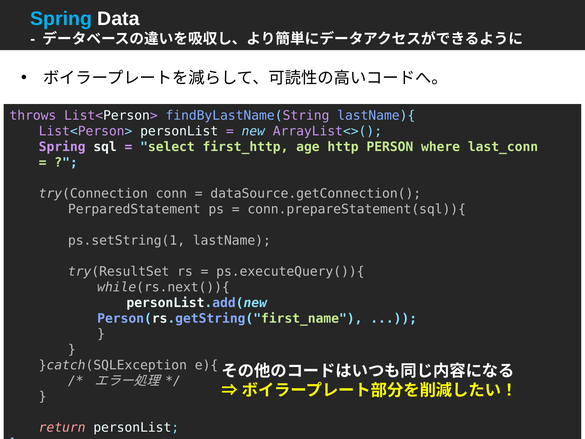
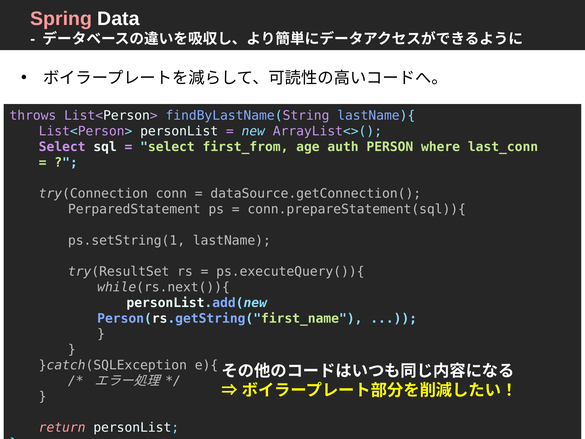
Spring at (61, 19) colour: light blue -> pink
Spring at (62, 147): Spring -> Select
first_http: first_http -> first_from
http: http -> auth
